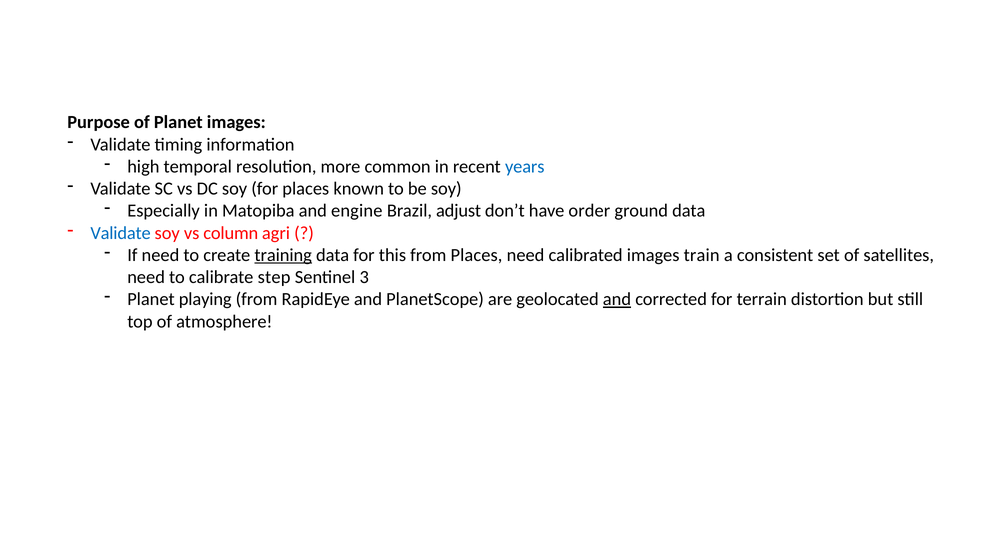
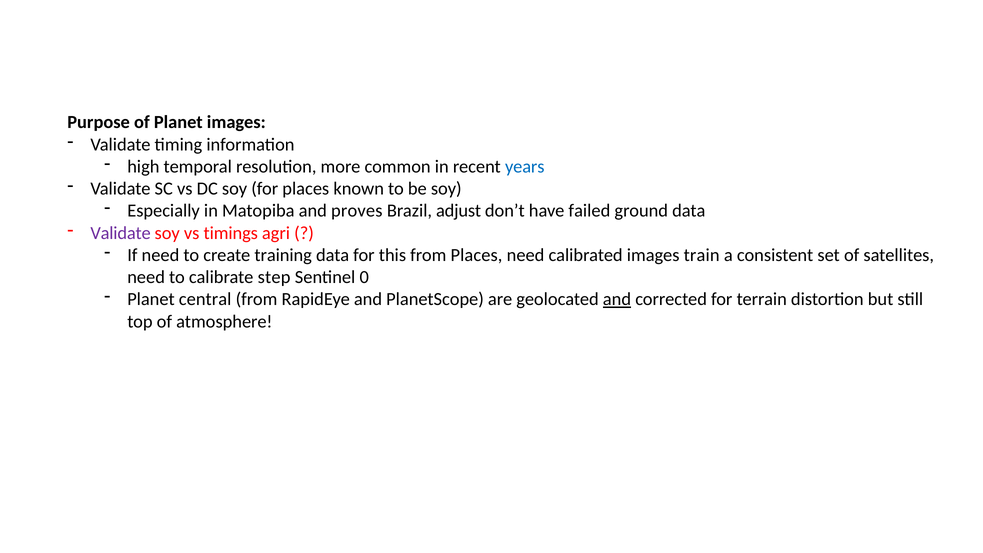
engine: engine -> proves
order: order -> failed
Validate at (121, 233) colour: blue -> purple
column: column -> timings
training underline: present -> none
3: 3 -> 0
playing: playing -> central
